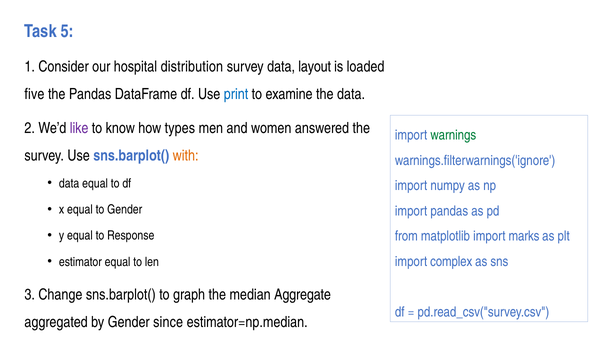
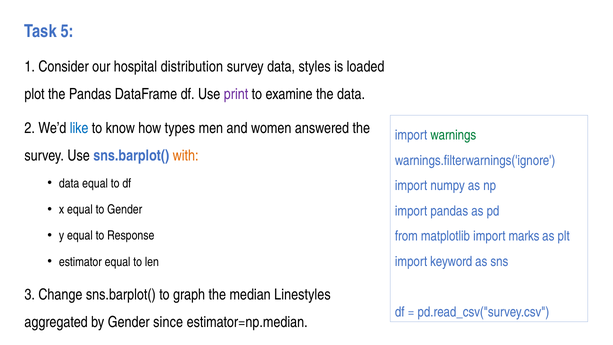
layout: layout -> styles
five: five -> plot
print colour: blue -> purple
like colour: purple -> blue
complex: complex -> keyword
Aggregate: Aggregate -> Linestyles
